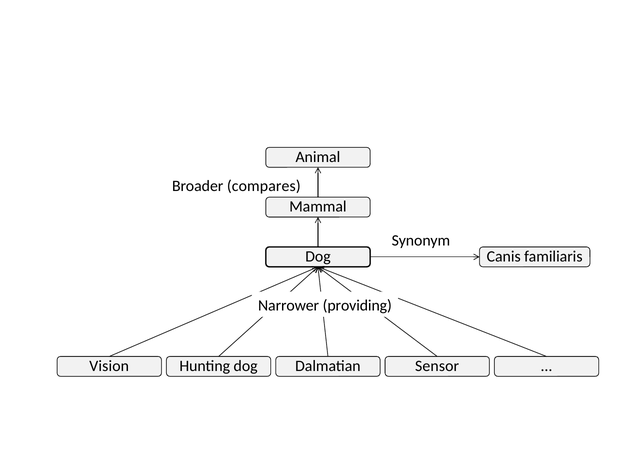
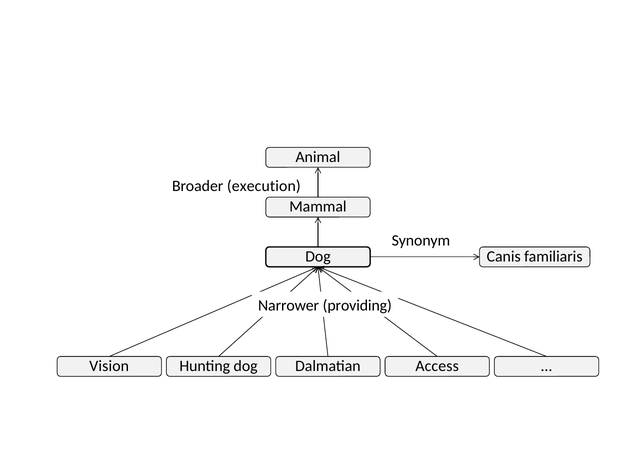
compares: compares -> execution
Sensor: Sensor -> Access
